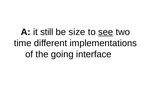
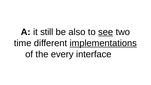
size: size -> also
implementations underline: none -> present
going: going -> every
